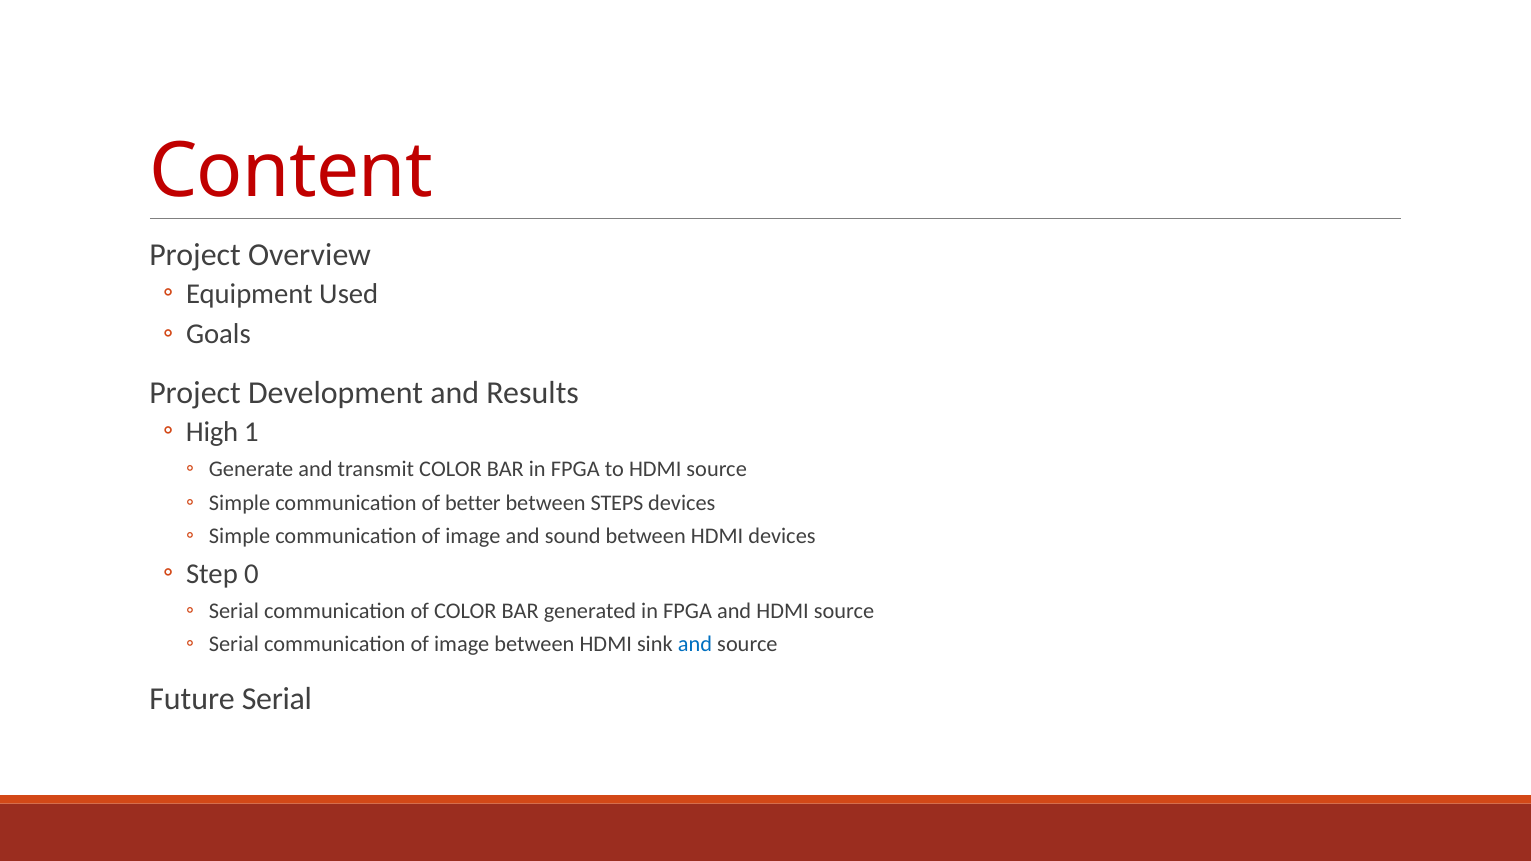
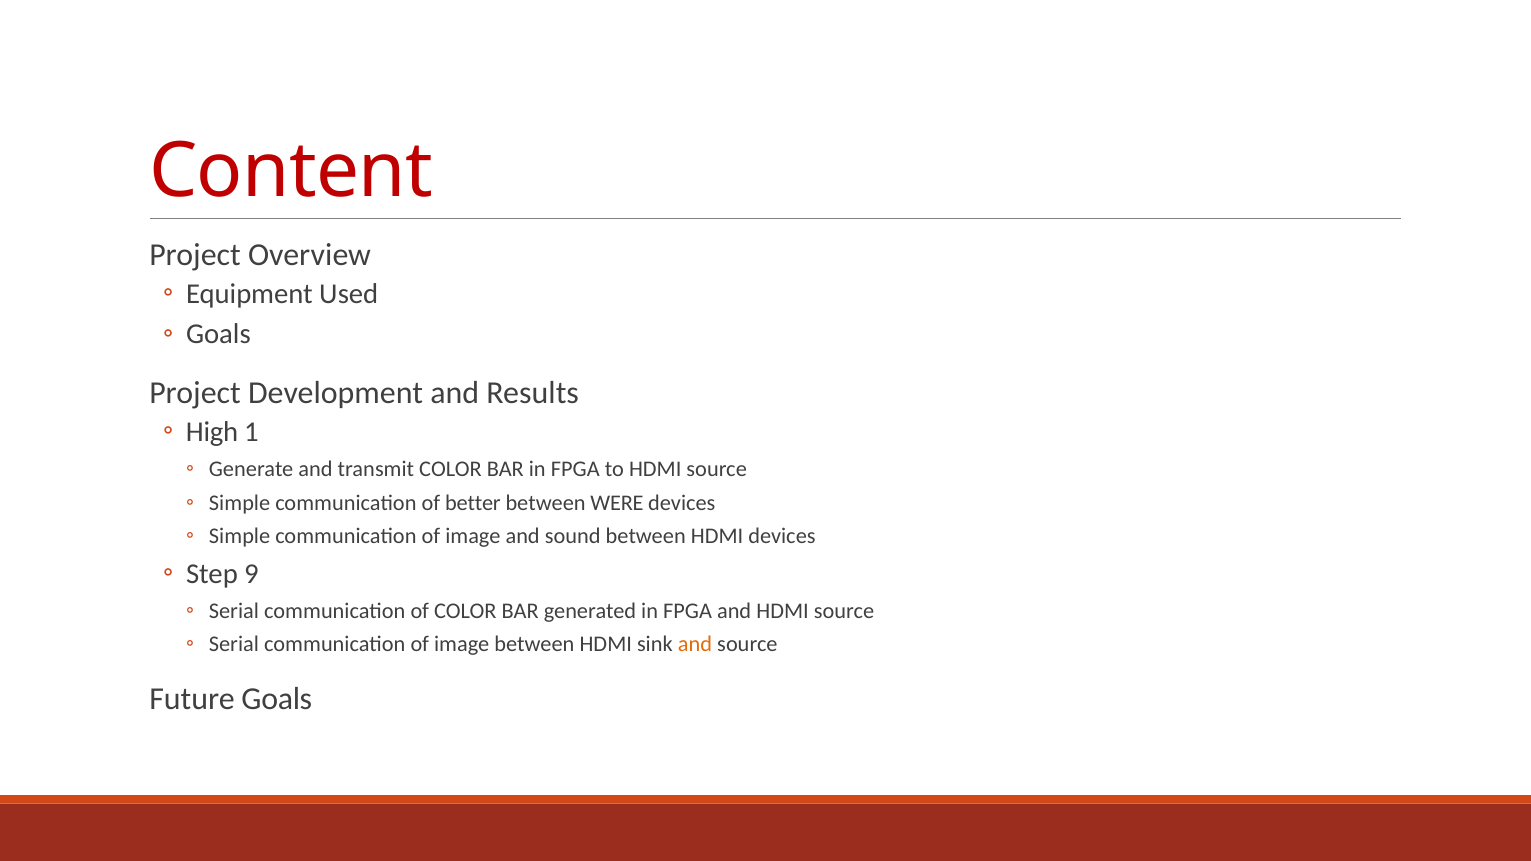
STEPS: STEPS -> WERE
0: 0 -> 9
and at (695, 645) colour: blue -> orange
Future Serial: Serial -> Goals
